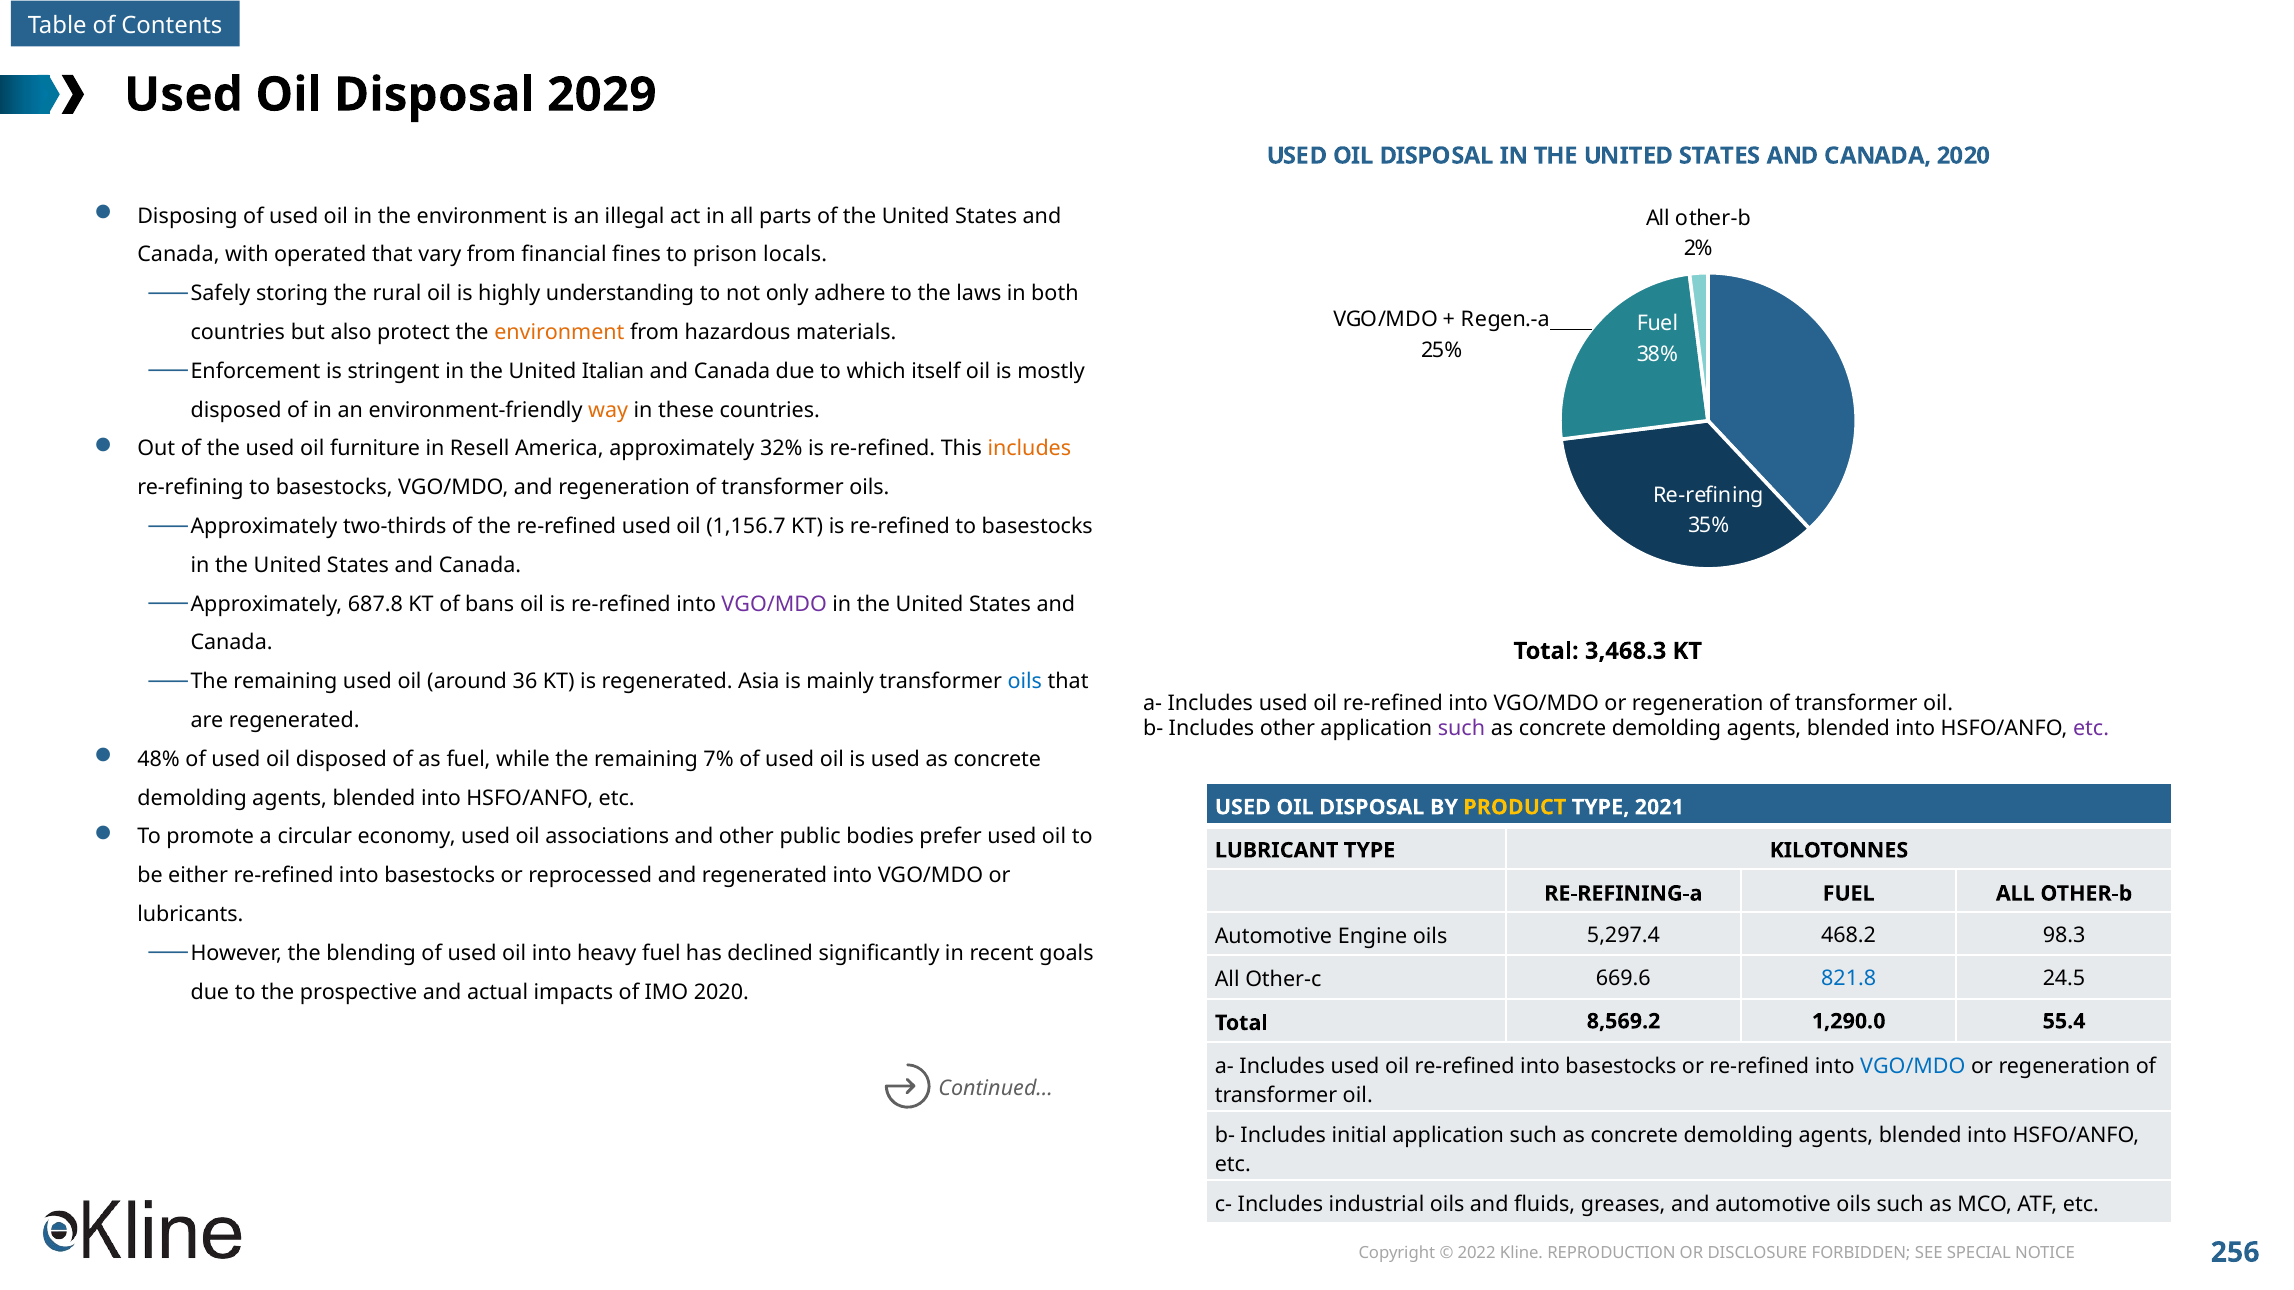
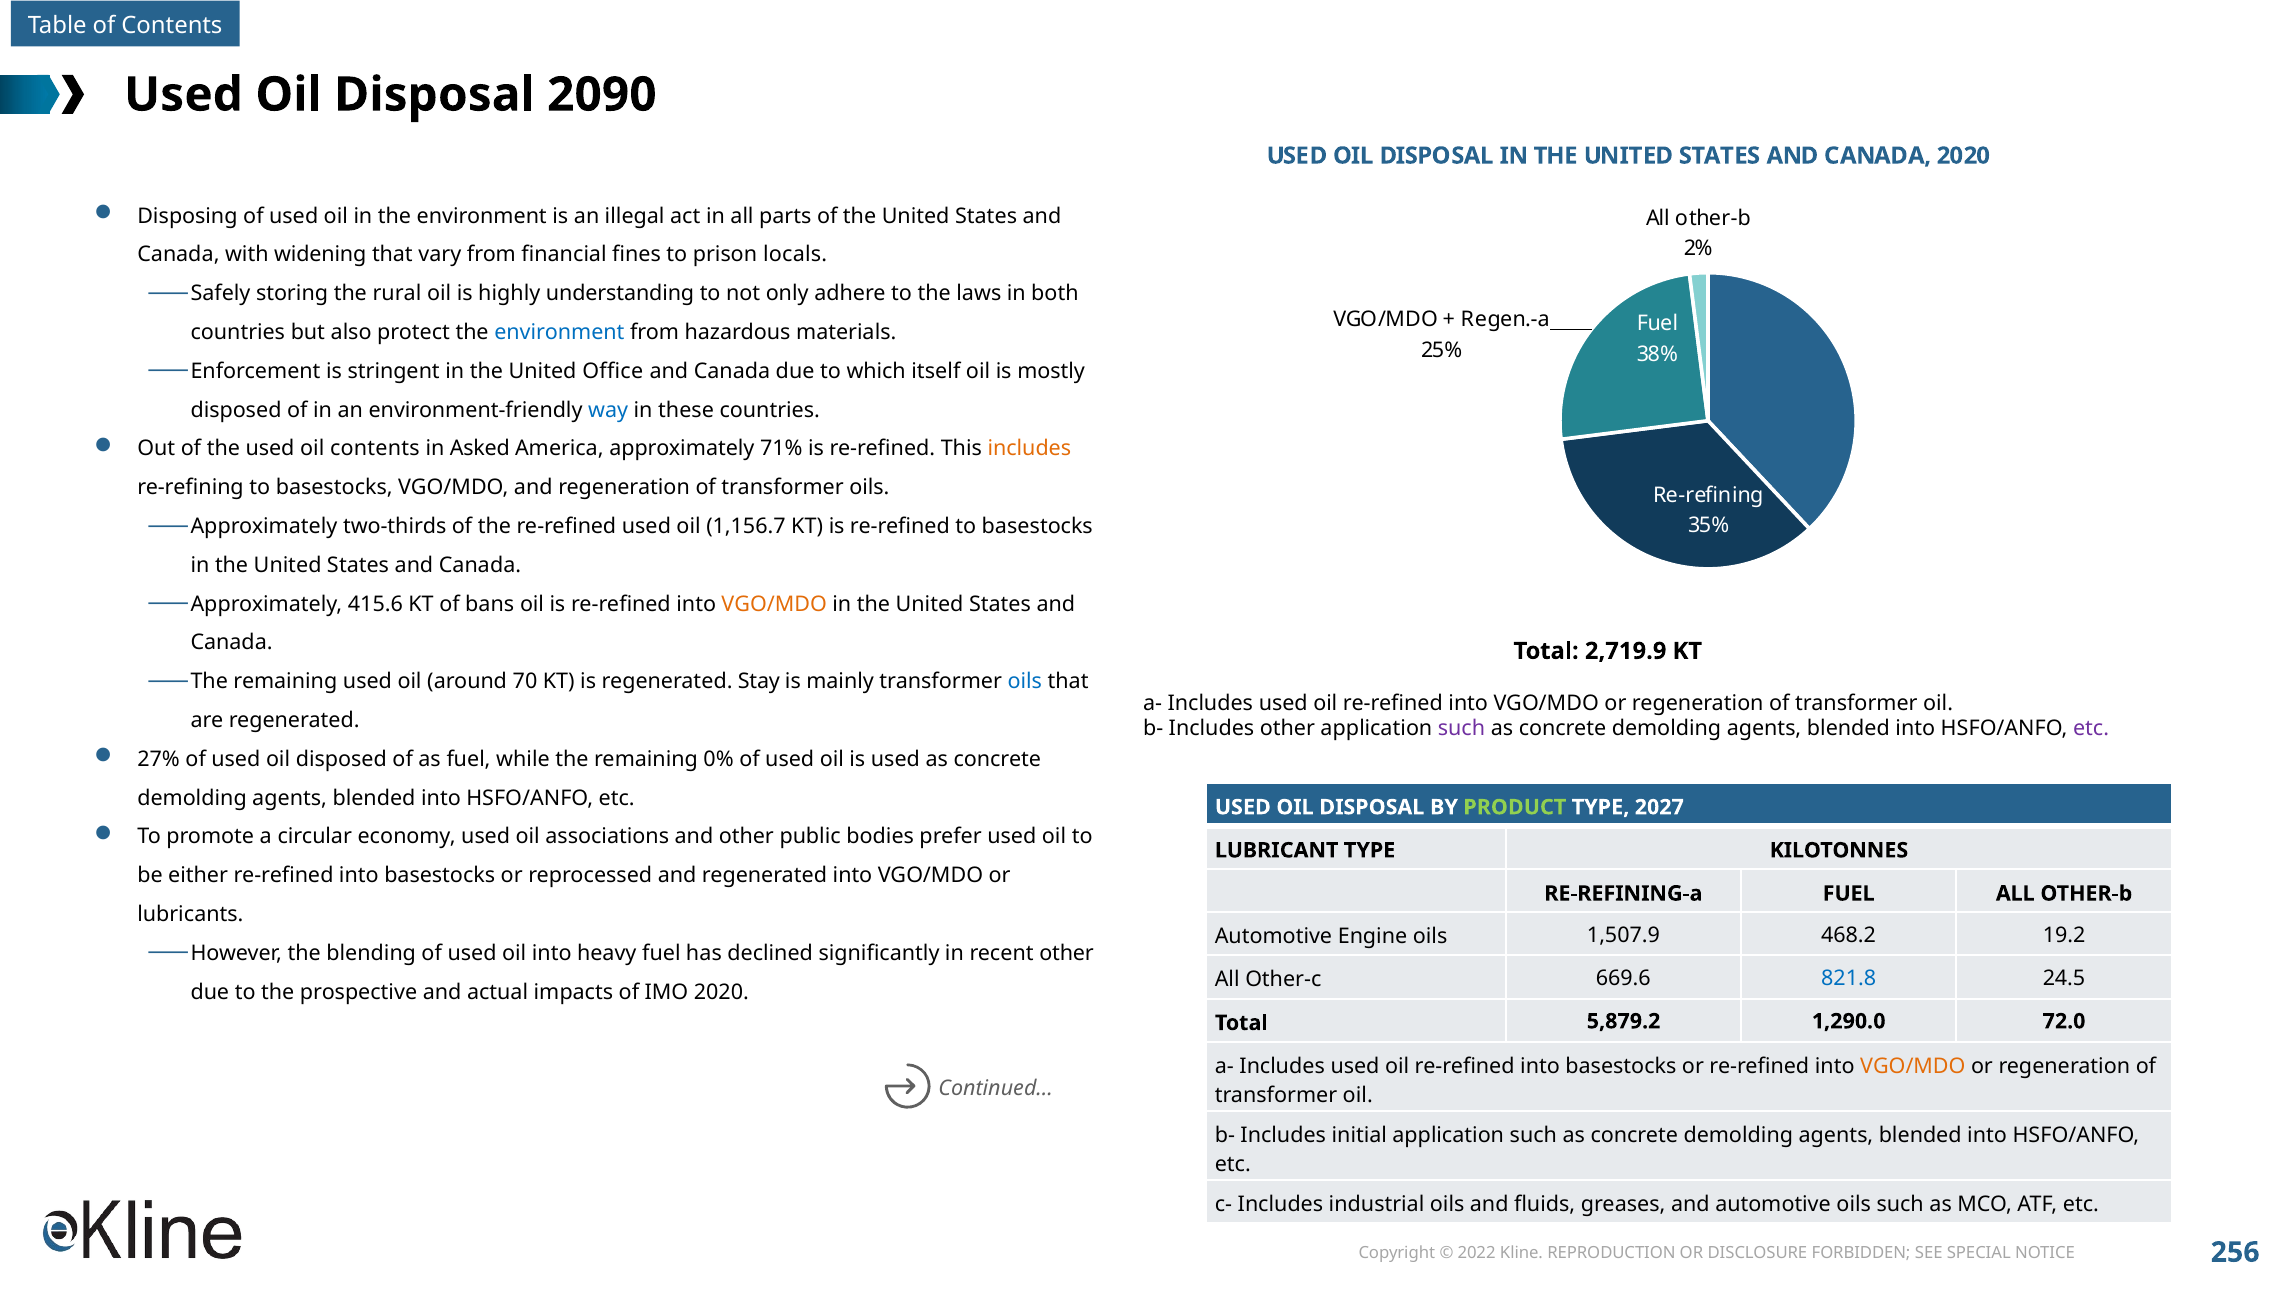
2029: 2029 -> 2090
operated: operated -> widening
environment at (559, 333) colour: orange -> blue
Italian: Italian -> Office
way colour: orange -> blue
oil furniture: furniture -> contents
Resell: Resell -> Asked
32%: 32% -> 71%
687.8: 687.8 -> 415.6
VGO/MDO at (774, 604) colour: purple -> orange
3,468.3: 3,468.3 -> 2,719.9
36: 36 -> 70
Asia: Asia -> Stay
48%: 48% -> 27%
7%: 7% -> 0%
PRODUCT colour: yellow -> light green
2021: 2021 -> 2027
5,297.4: 5,297.4 -> 1,507.9
98.3: 98.3 -> 19.2
recent goals: goals -> other
8,569.2: 8,569.2 -> 5,879.2
55.4: 55.4 -> 72.0
VGO/MDO at (1913, 1066) colour: blue -> orange
